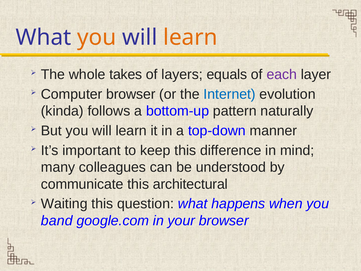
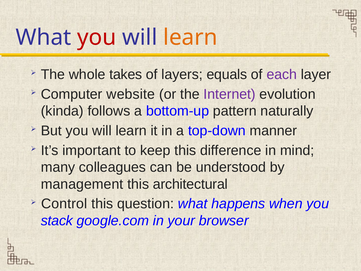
you at (97, 37) colour: orange -> red
Computer browser: browser -> website
Internet colour: blue -> purple
communicate: communicate -> management
Waiting: Waiting -> Control
band: band -> stack
